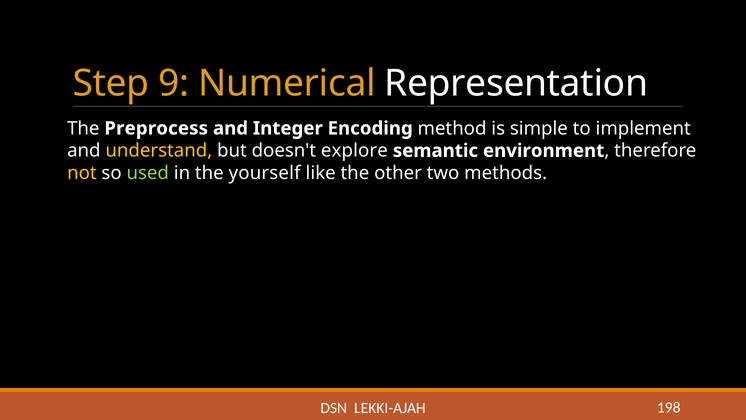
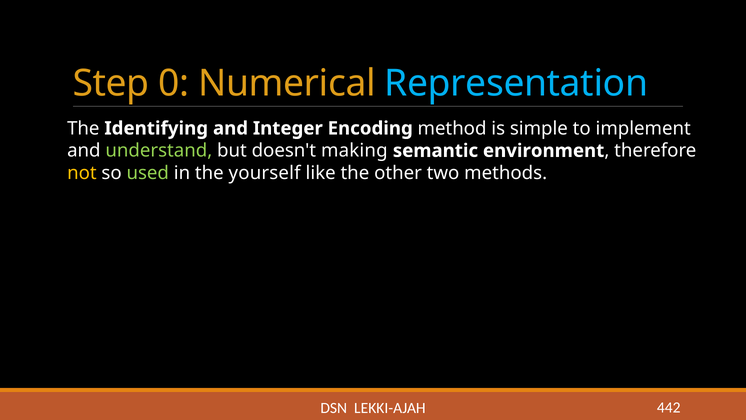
9: 9 -> 0
Representation colour: white -> light blue
Preprocess: Preprocess -> Identifying
understand colour: yellow -> light green
explore: explore -> making
198: 198 -> 442
